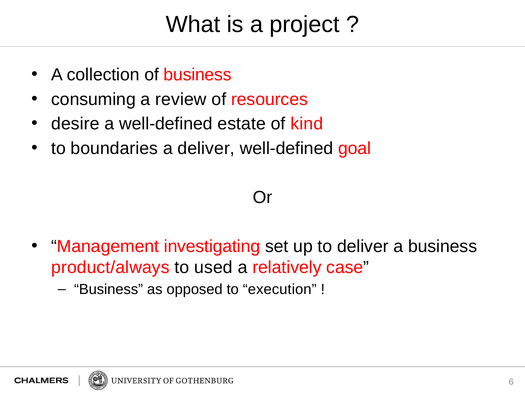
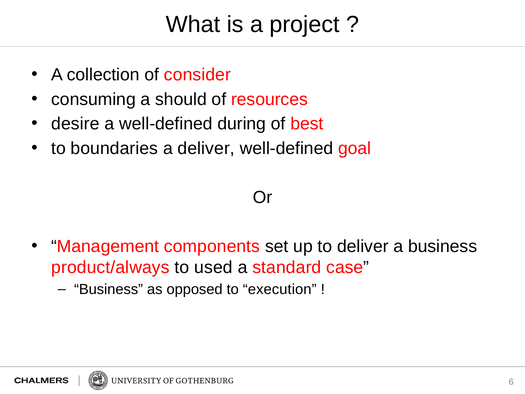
of business: business -> consider
review: review -> should
estate: estate -> during
kind: kind -> best
investigating: investigating -> components
relatively: relatively -> standard
